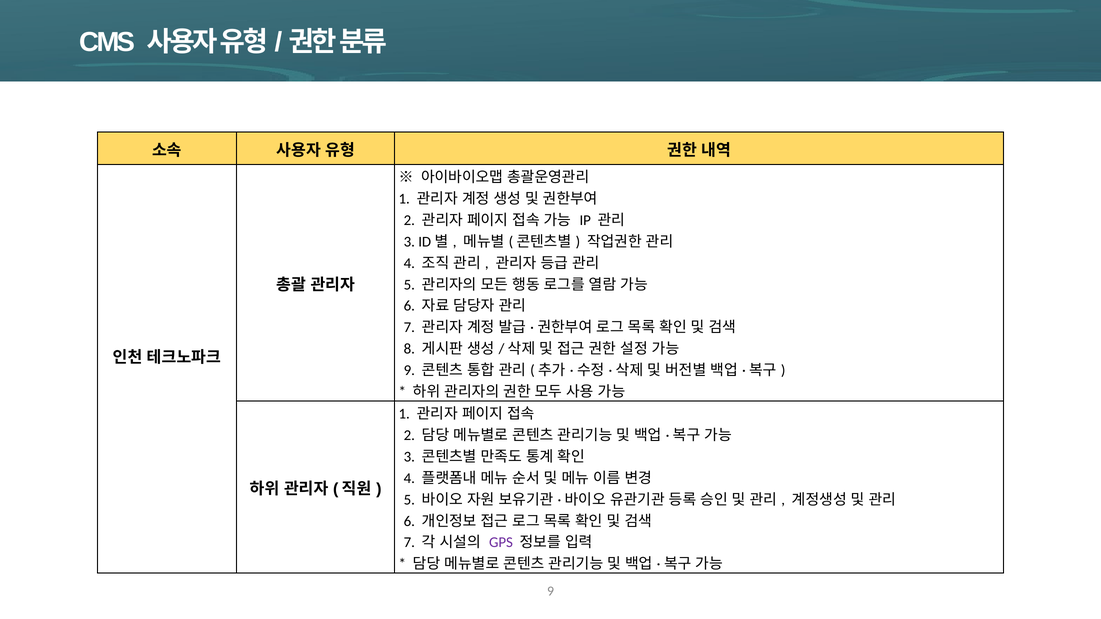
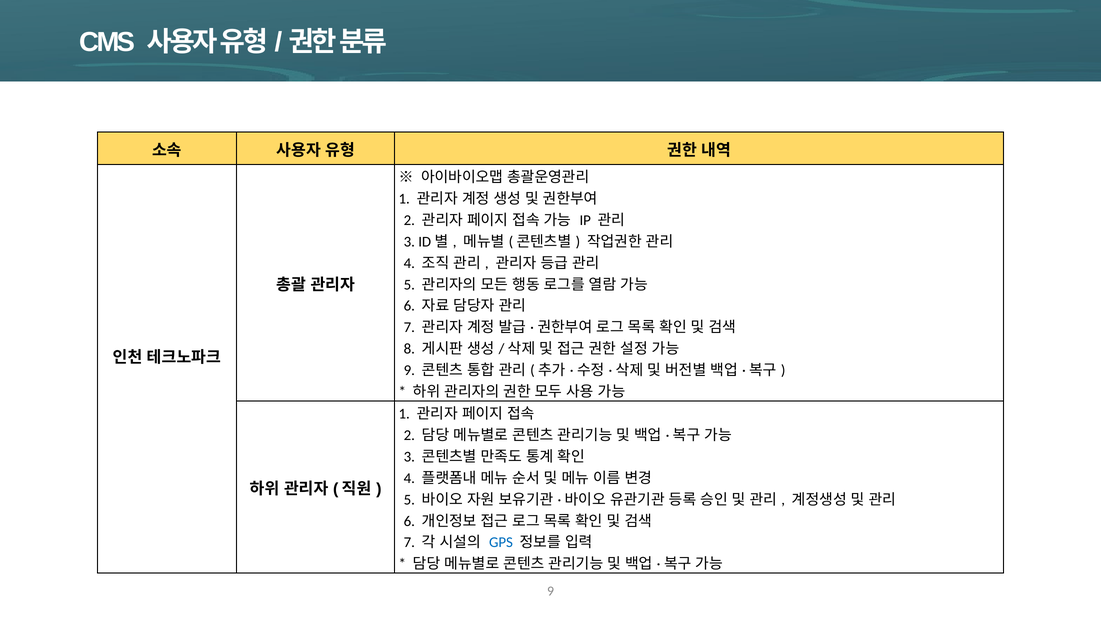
GPS colour: purple -> blue
